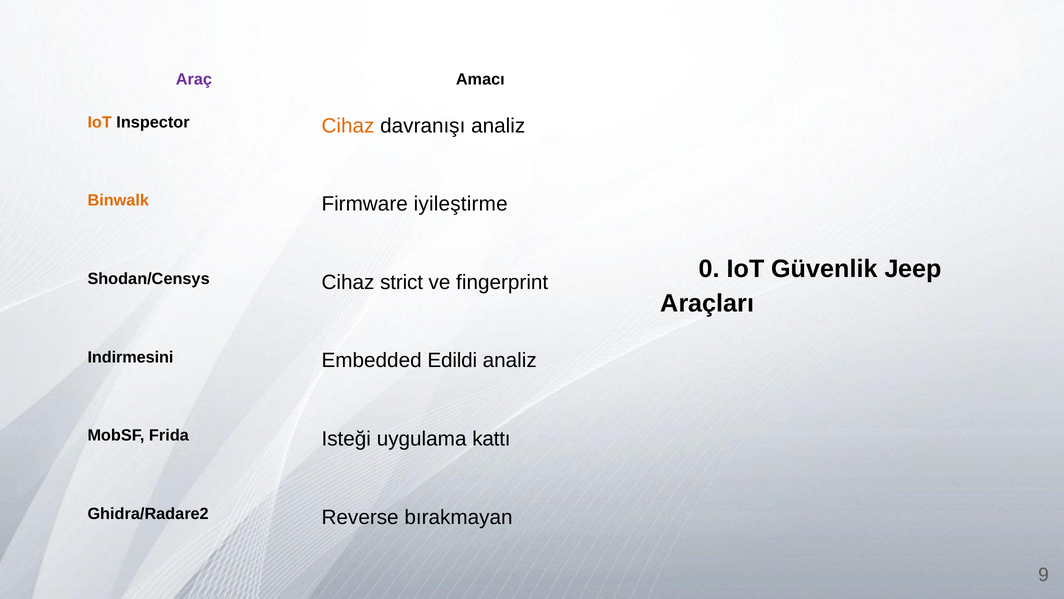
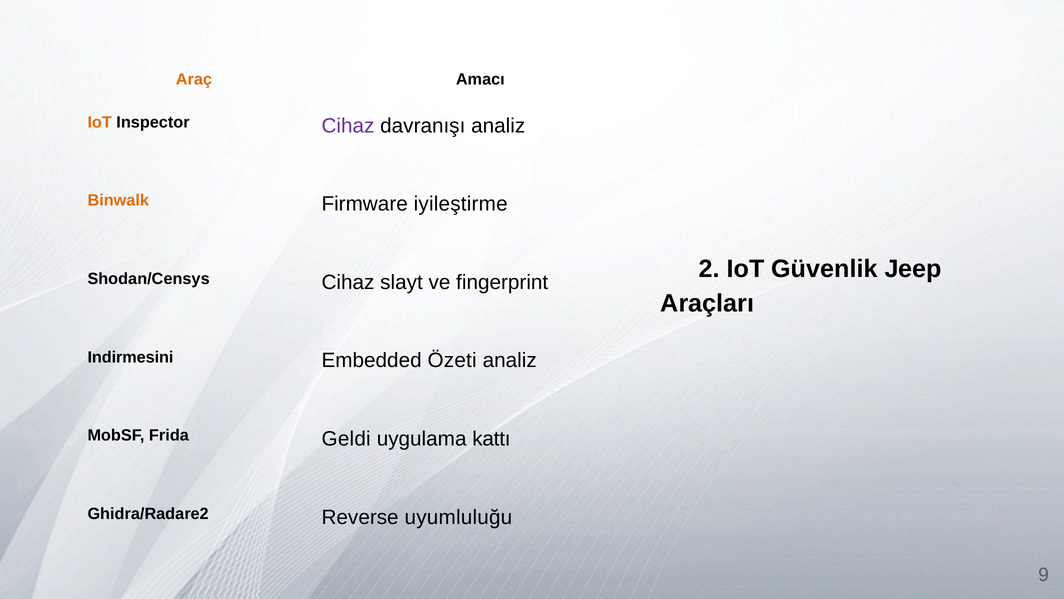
Araç colour: purple -> orange
Cihaz at (348, 126) colour: orange -> purple
0: 0 -> 2
strict: strict -> slayt
Edildi: Edildi -> Özeti
Isteği: Isteği -> Geldi
bırakmayan: bırakmayan -> uyumluluğu
